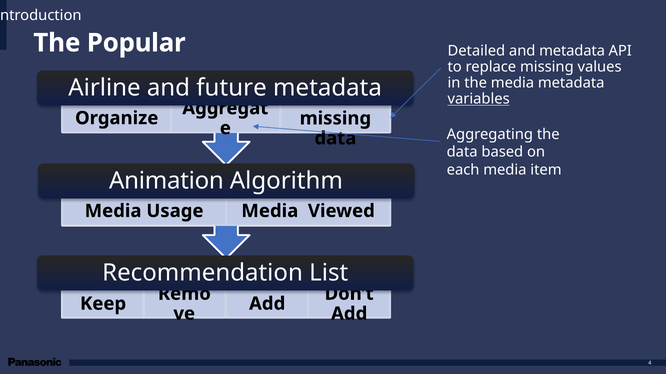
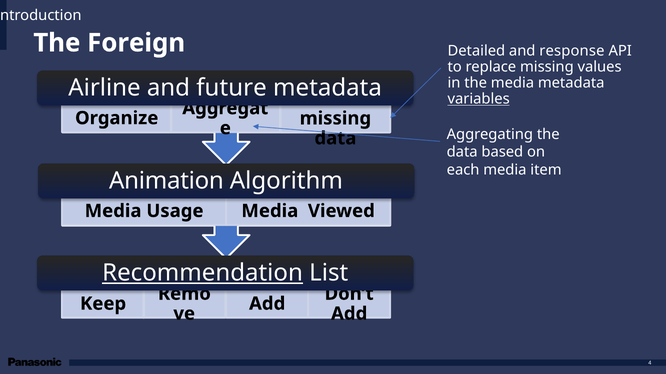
Popular: Popular -> Foreign
and metadata: metadata -> response
Recommendation underline: none -> present
